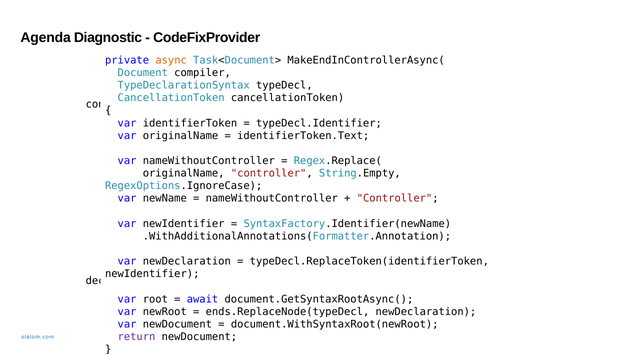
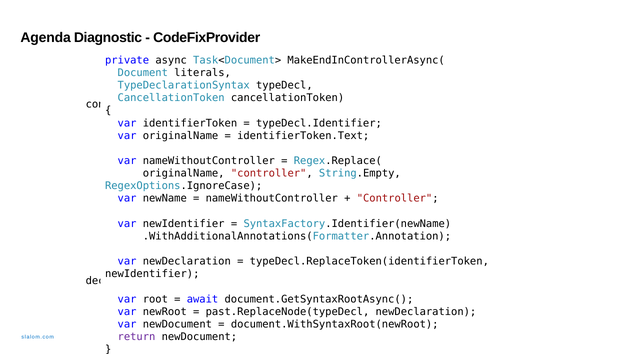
async at (171, 60) colour: orange -> black
compiler: compiler -> literals
ends.ReplaceNode(typeDecl: ends.ReplaceNode(typeDecl -> past.ReplaceNode(typeDecl
